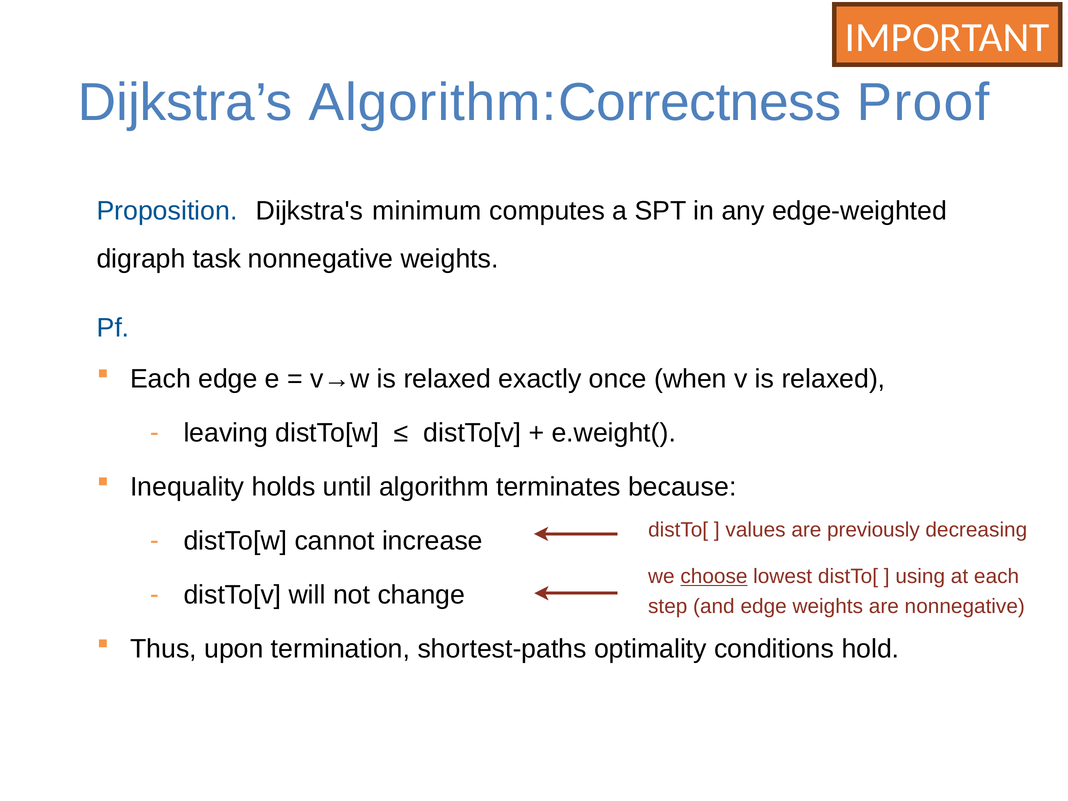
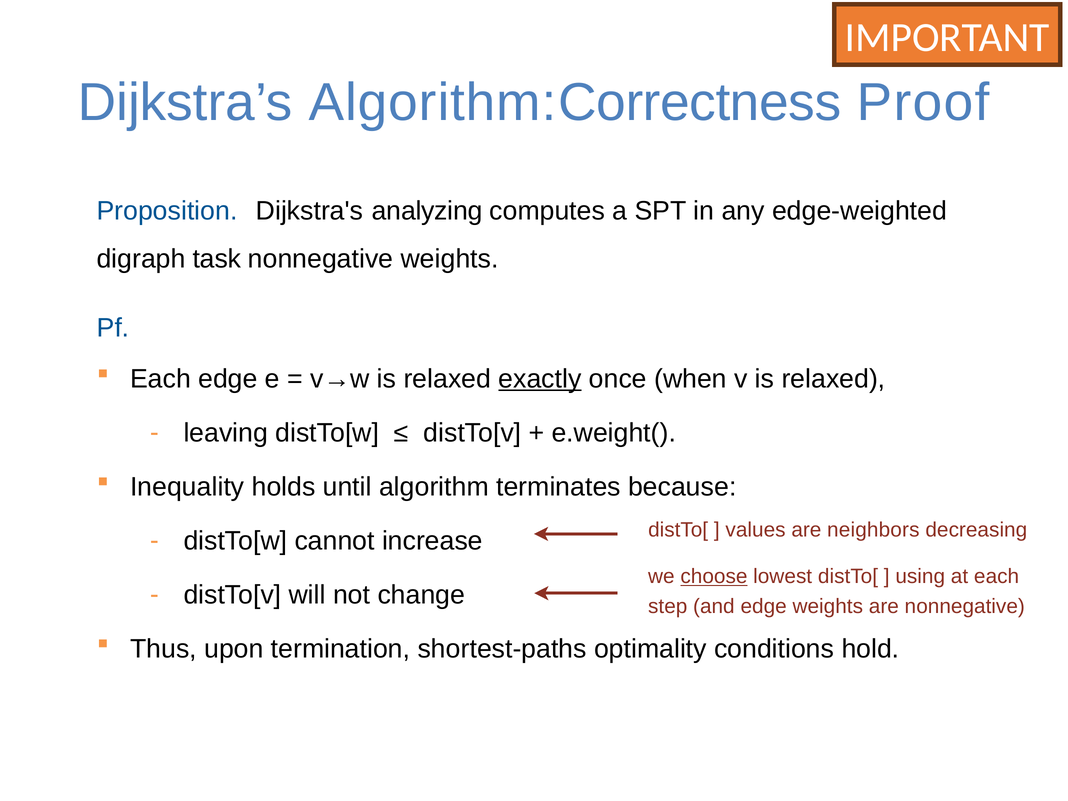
minimum: minimum -> analyzing
exactly underline: none -> present
previously: previously -> neighbors
